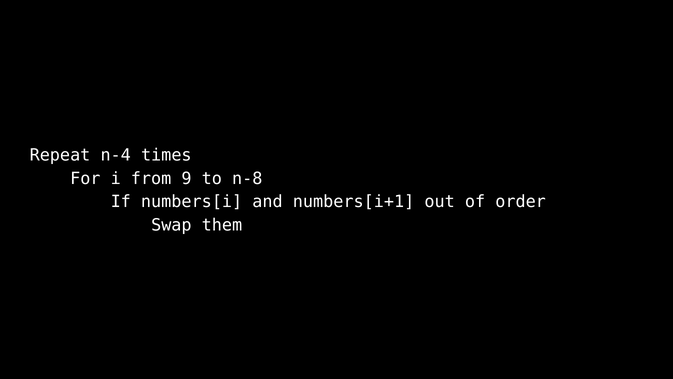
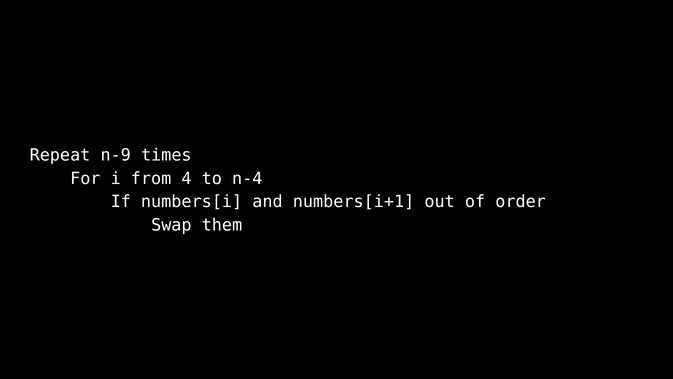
n-4: n-4 -> n-9
9: 9 -> 4
n-8: n-8 -> n-4
